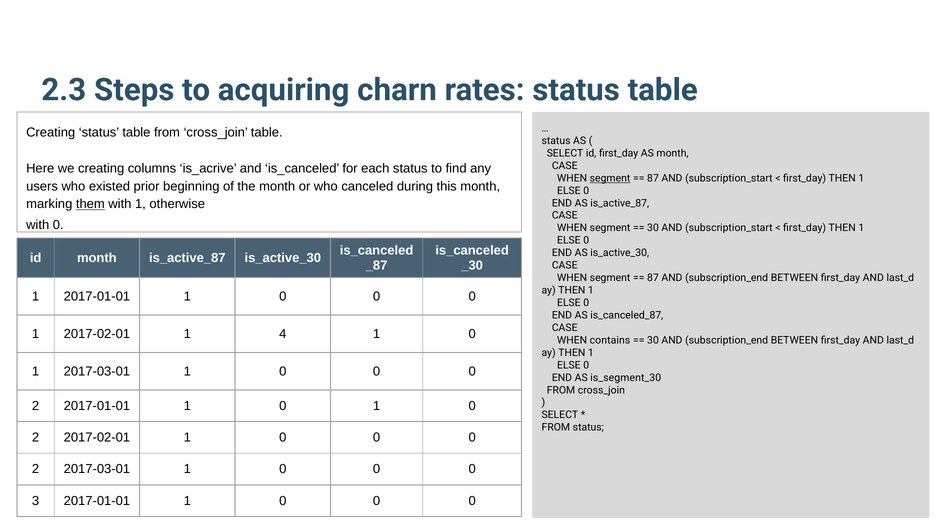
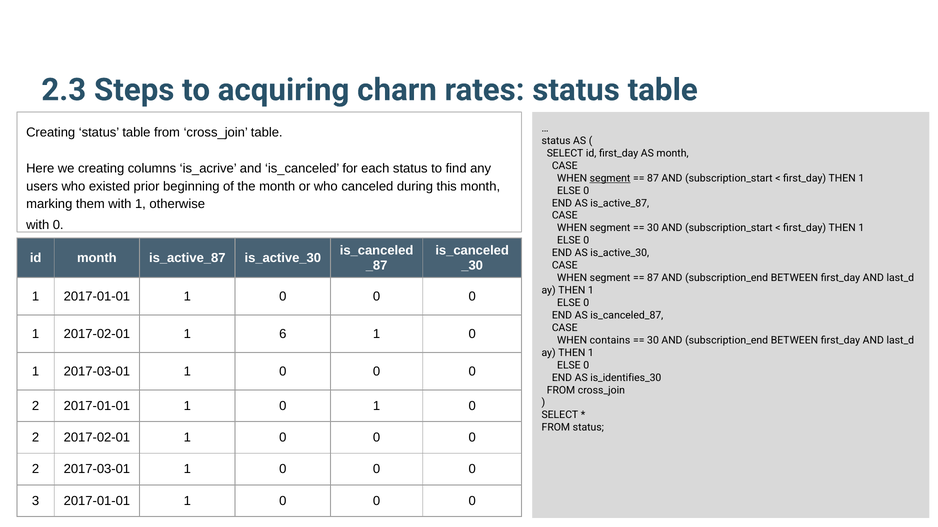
them underline: present -> none
4: 4 -> 6
is_segment_30: is_segment_30 -> is_identifies_30
